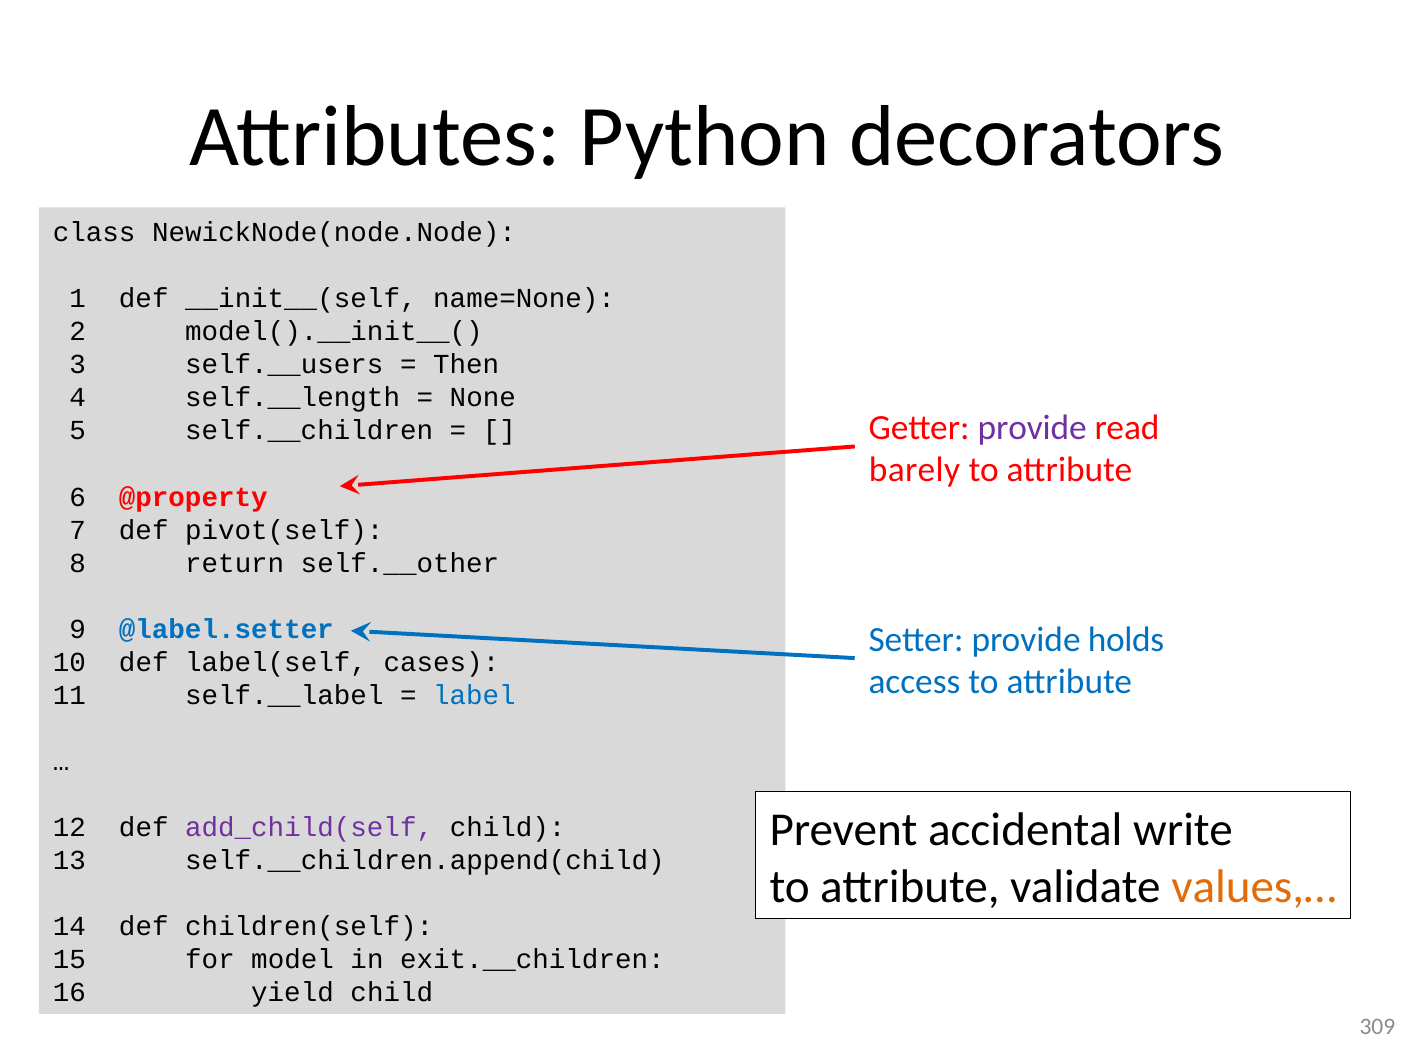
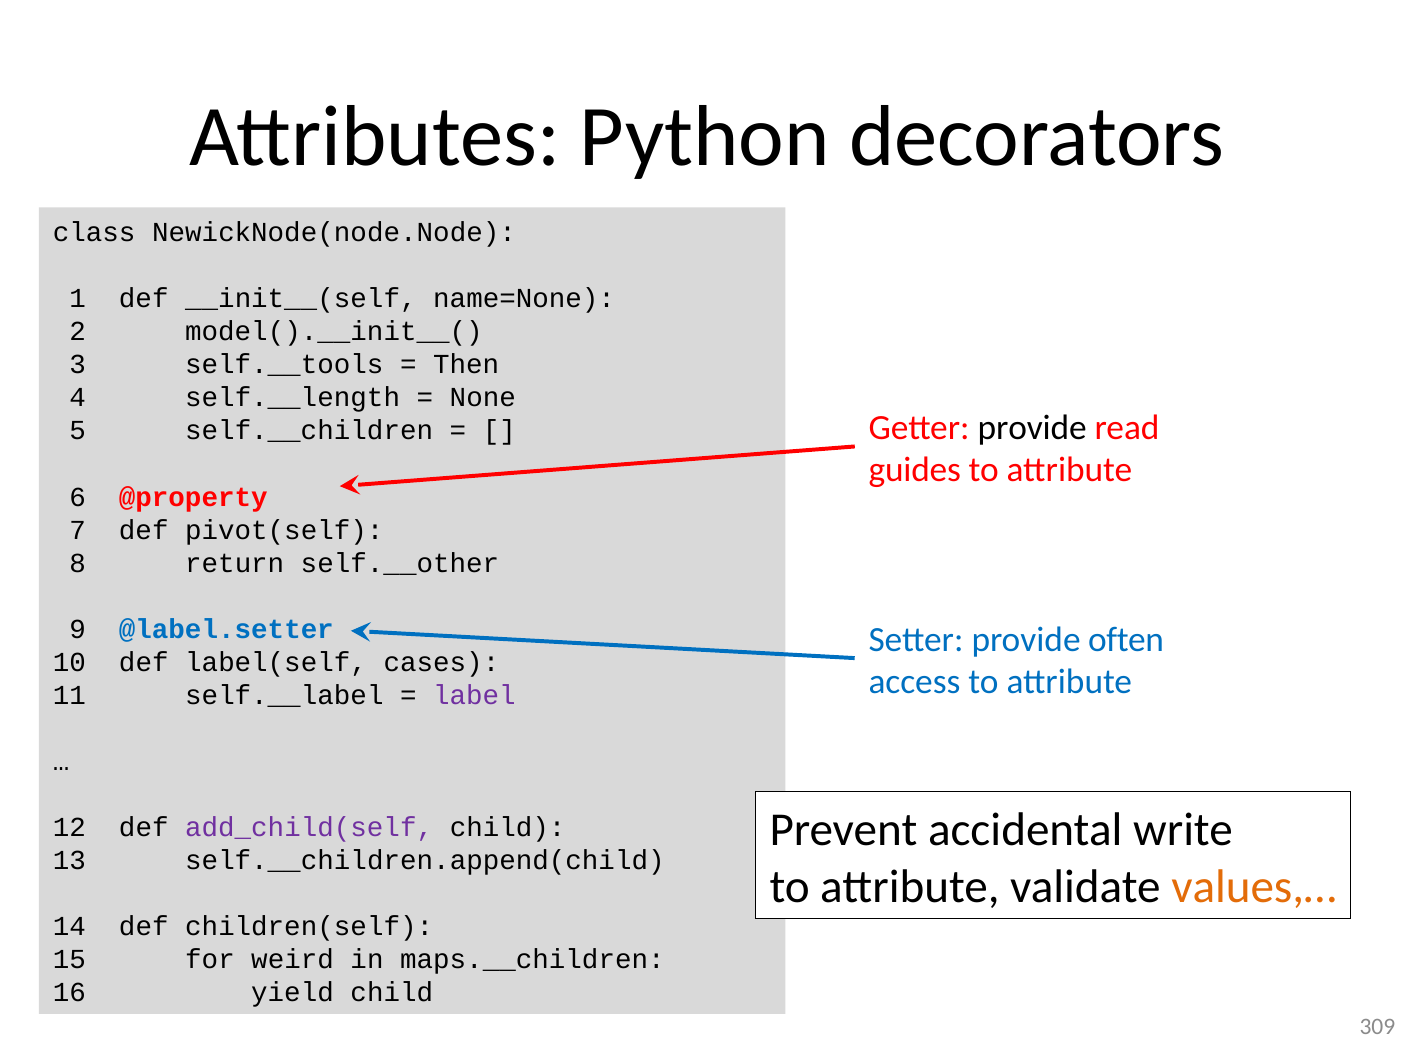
self.__users: self.__users -> self.__tools
provide at (1032, 428) colour: purple -> black
barely: barely -> guides
holds: holds -> often
label colour: blue -> purple
model: model -> weird
exit.__children: exit.__children -> maps.__children
